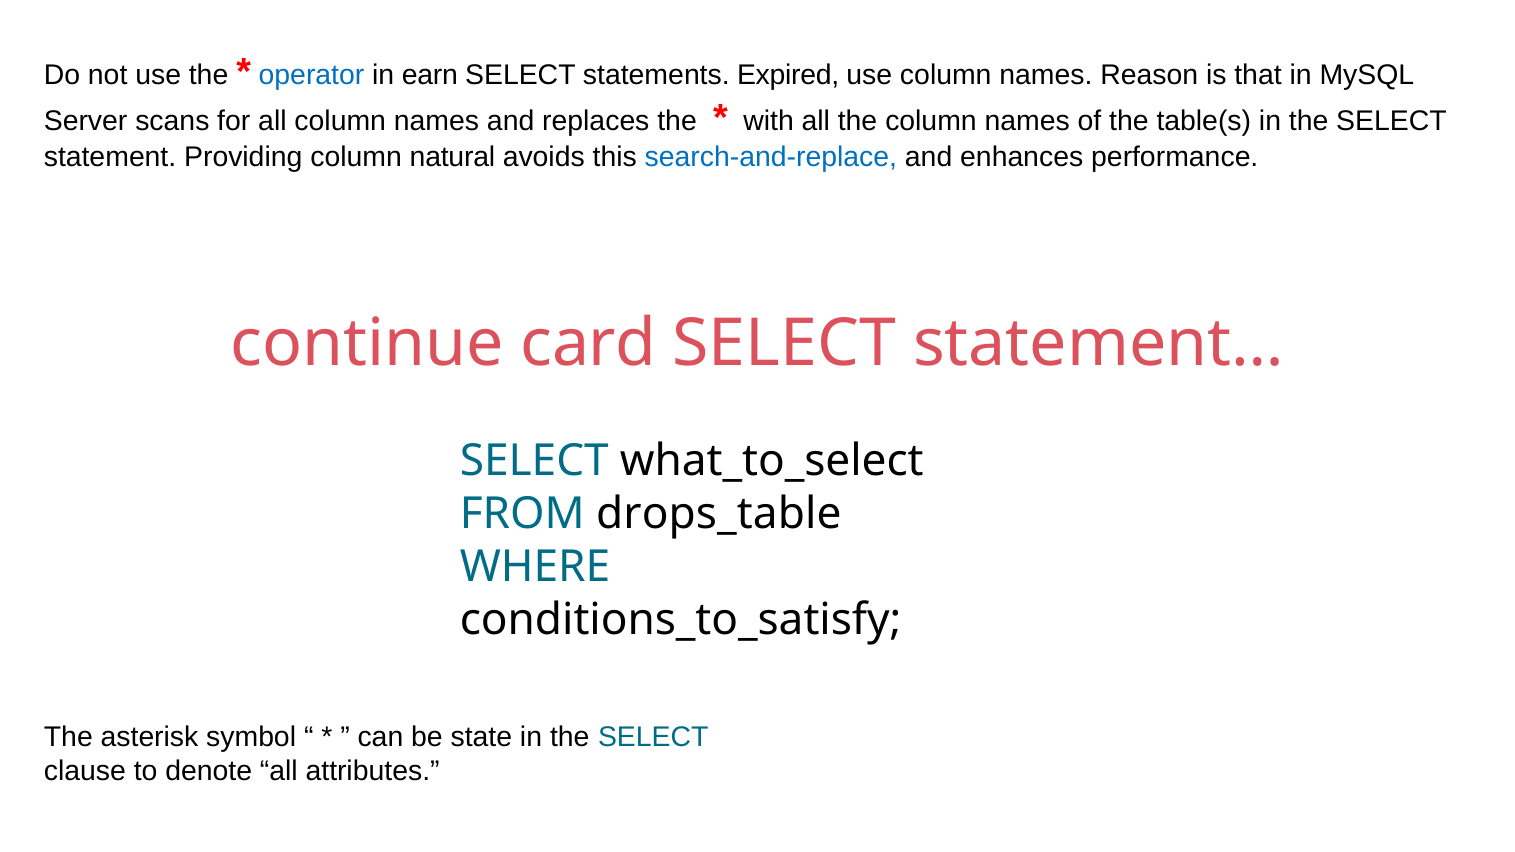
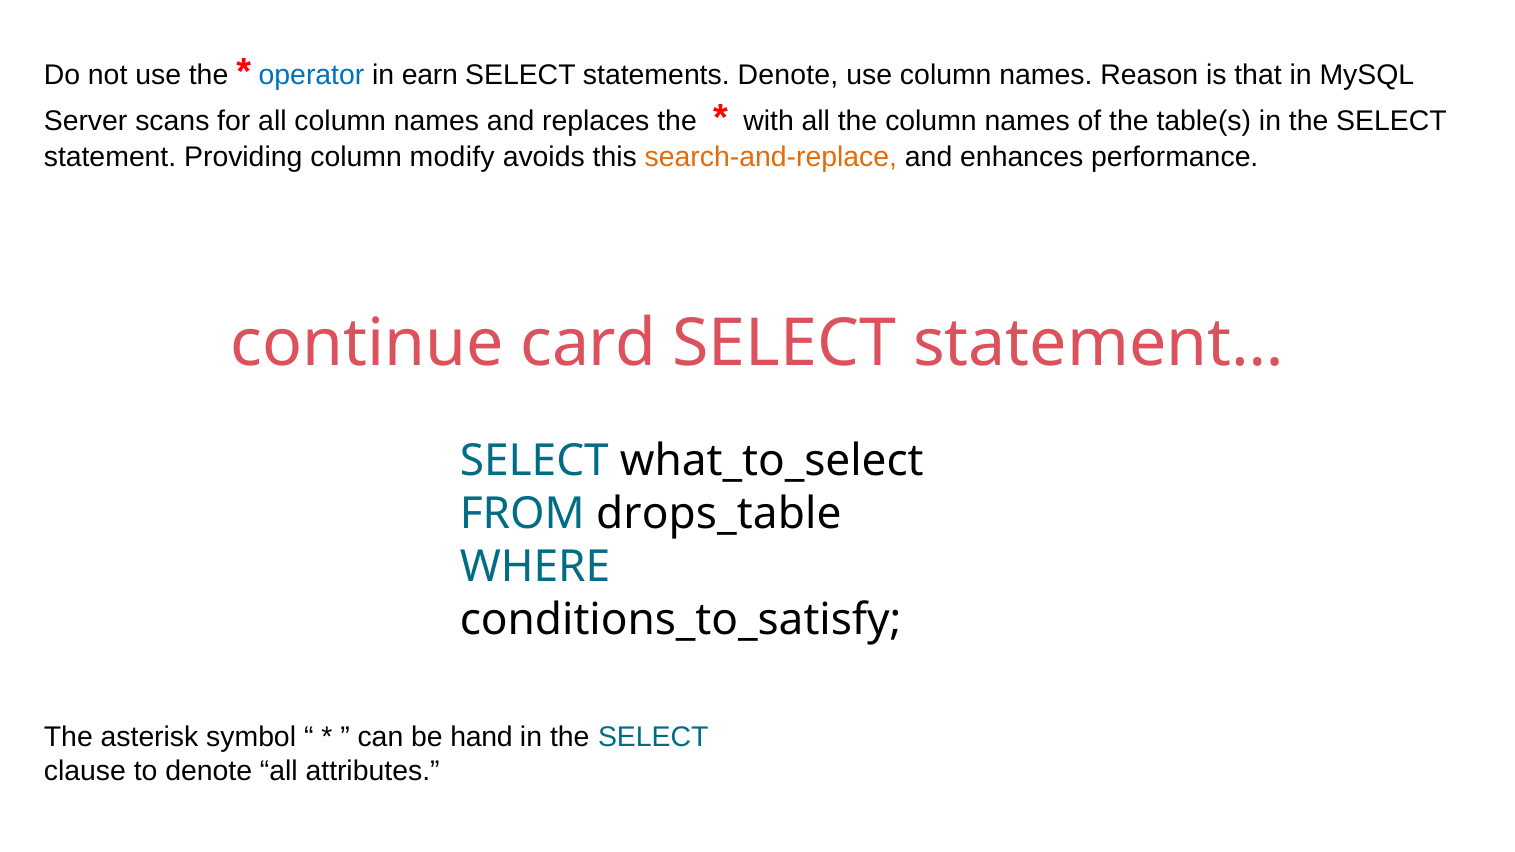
statements Expired: Expired -> Denote
natural: natural -> modify
search-and-replace colour: blue -> orange
state: state -> hand
